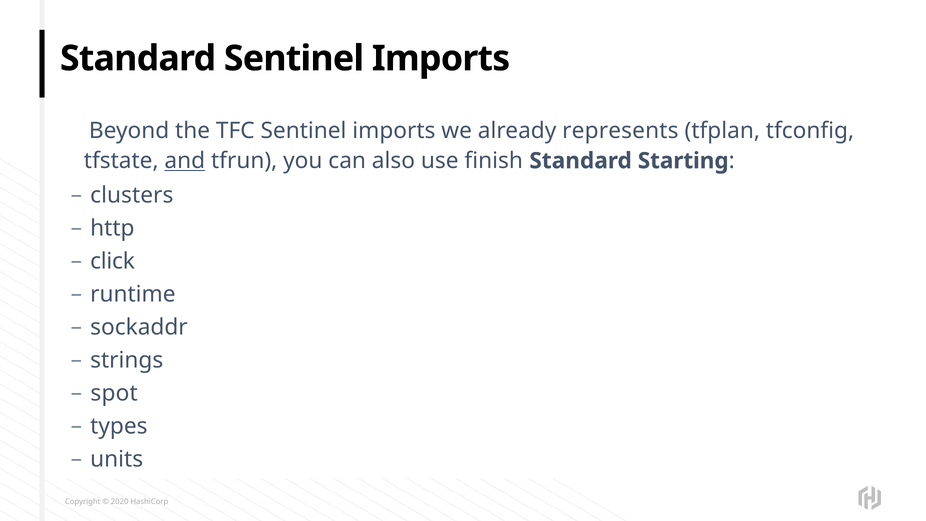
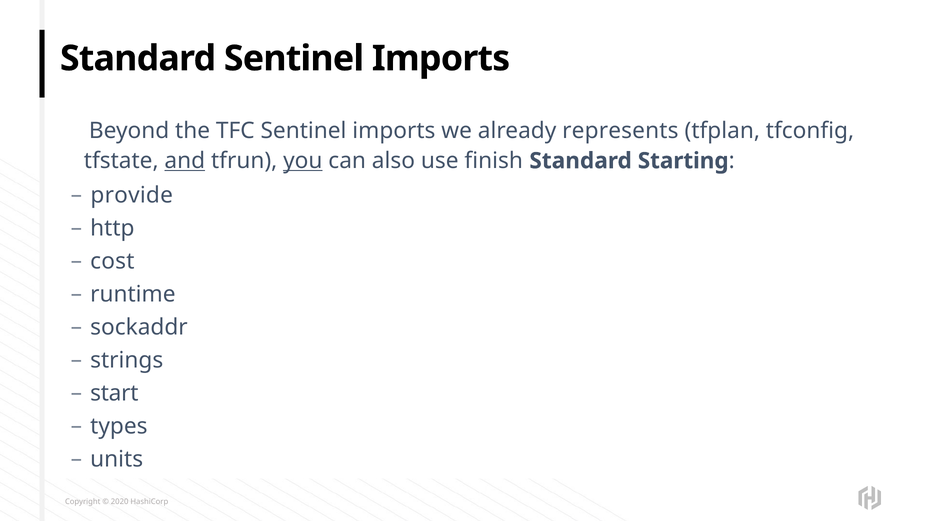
you underline: none -> present
clusters: clusters -> provide
click: click -> cost
spot: spot -> start
